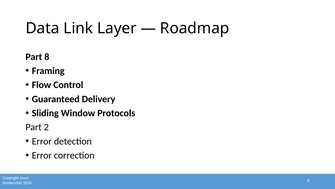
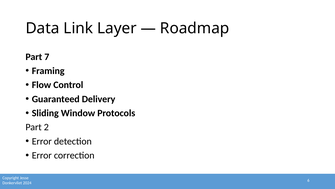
8: 8 -> 7
